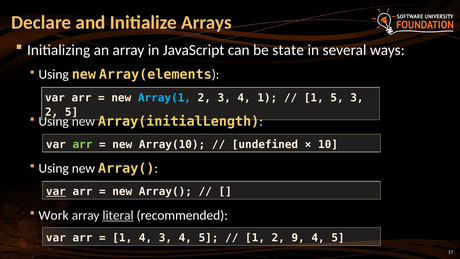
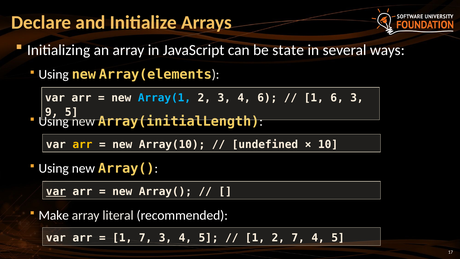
4 1: 1 -> 6
1 5: 5 -> 6
2 at (52, 112): 2 -> 9
arr at (82, 144) colour: light green -> yellow
Work: Work -> Make
literal underline: present -> none
1 4: 4 -> 7
2 9: 9 -> 7
